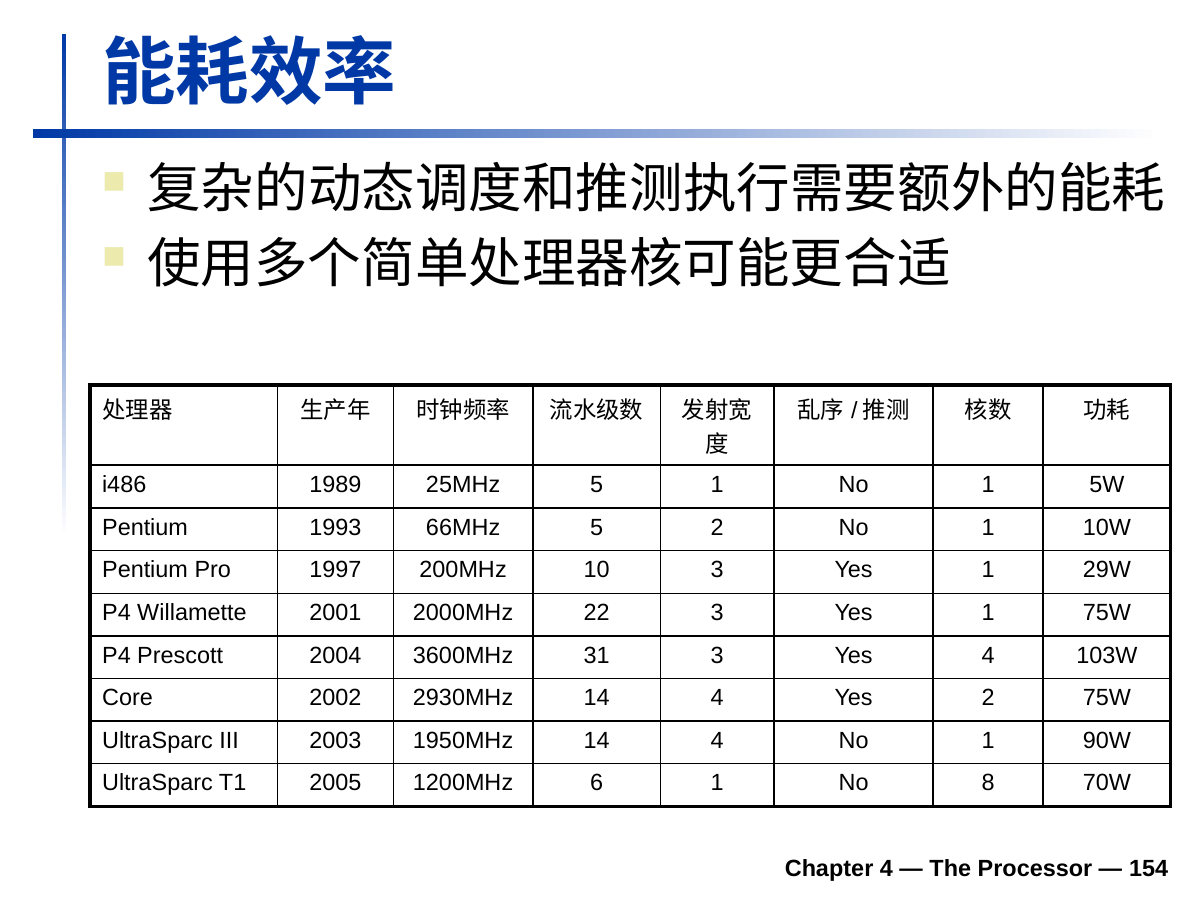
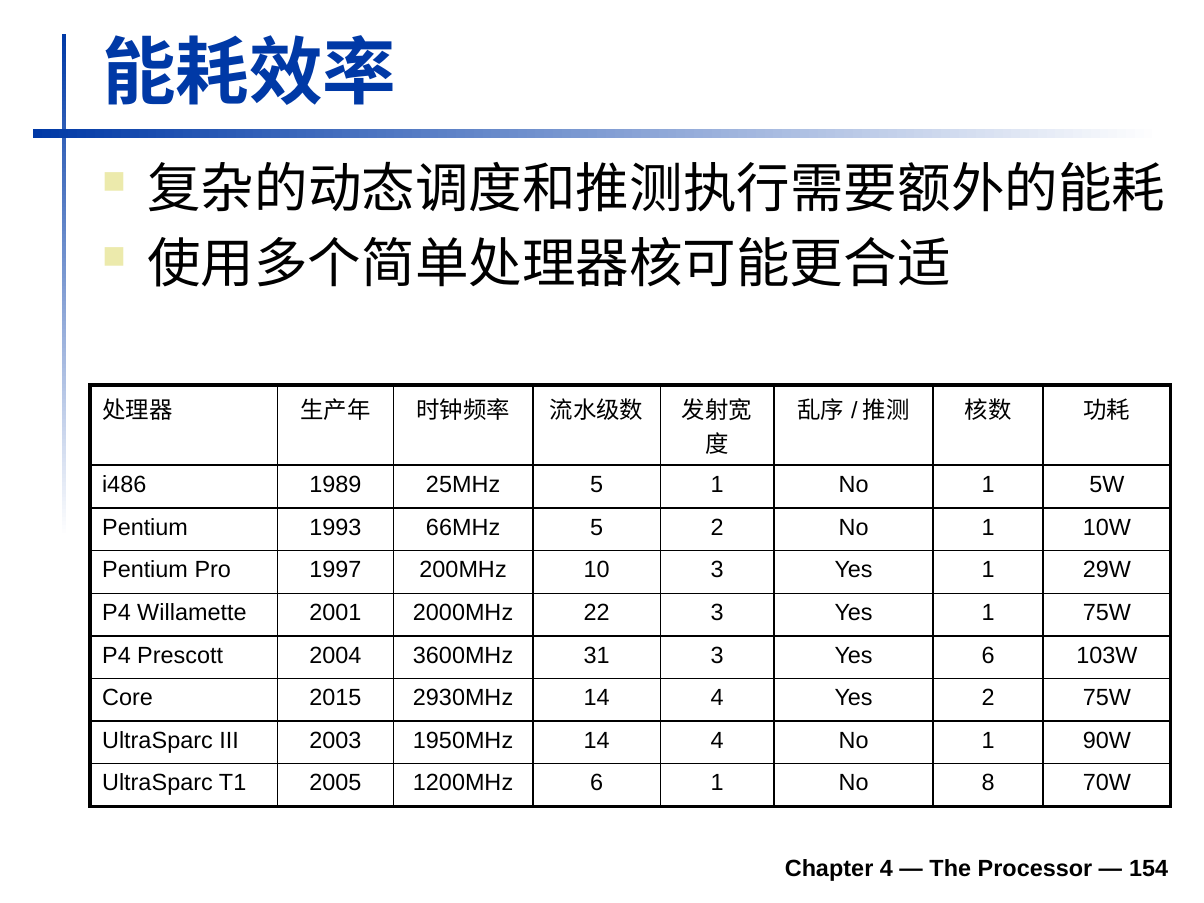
Yes 4: 4 -> 6
2002: 2002 -> 2015
